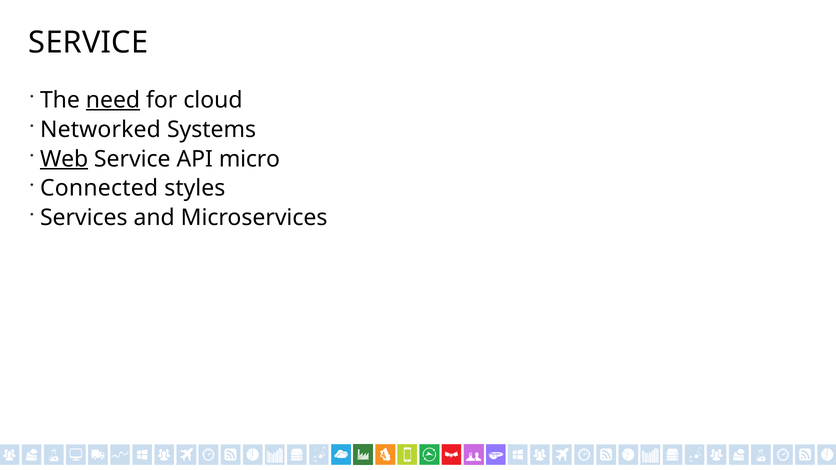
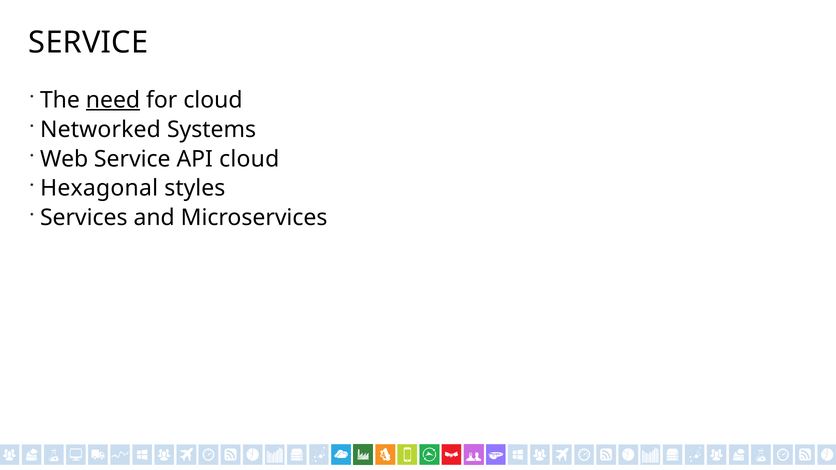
Web underline: present -> none
API micro: micro -> cloud
Connected: Connected -> Hexagonal
